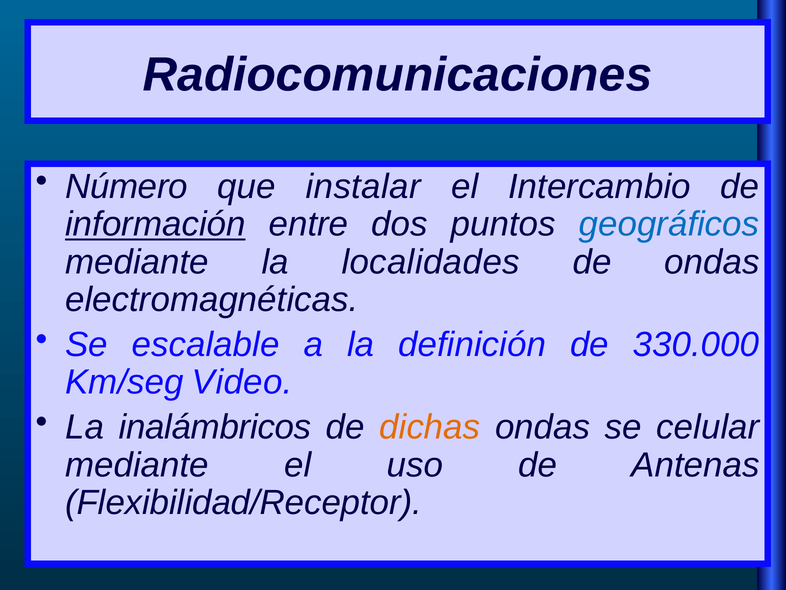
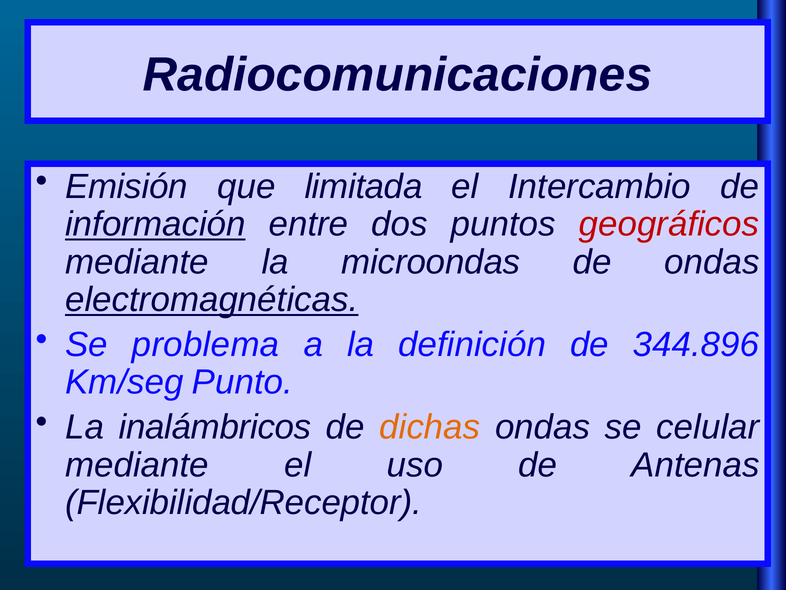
Número: Número -> Emisión
instalar: instalar -> limitada
geográficos colour: blue -> red
localidades: localidades -> microondas
electromagnéticas underline: none -> present
escalable: escalable -> problema
330.000: 330.000 -> 344.896
Video: Video -> Punto
